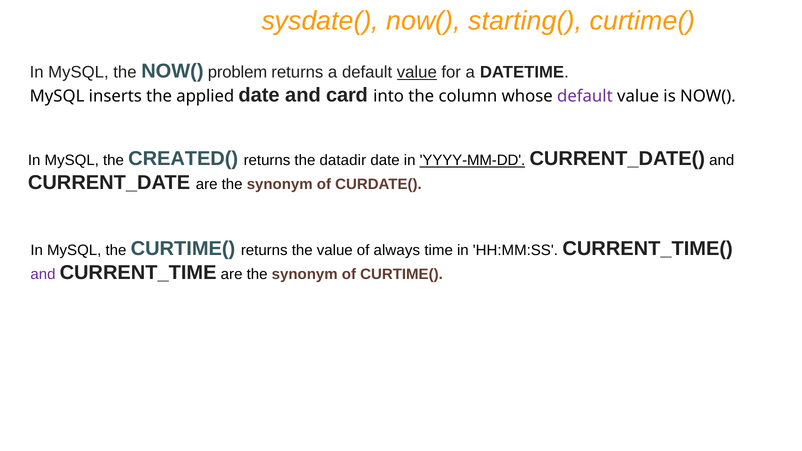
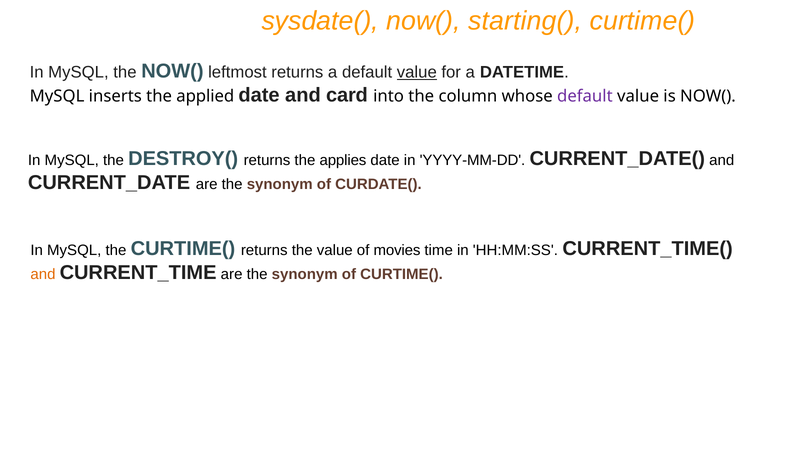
problem: problem -> leftmost
CREATED(: CREATED( -> DESTROY(
datadir: datadir -> applies
YYYY-MM-DD underline: present -> none
always: always -> movies
and at (43, 275) colour: purple -> orange
